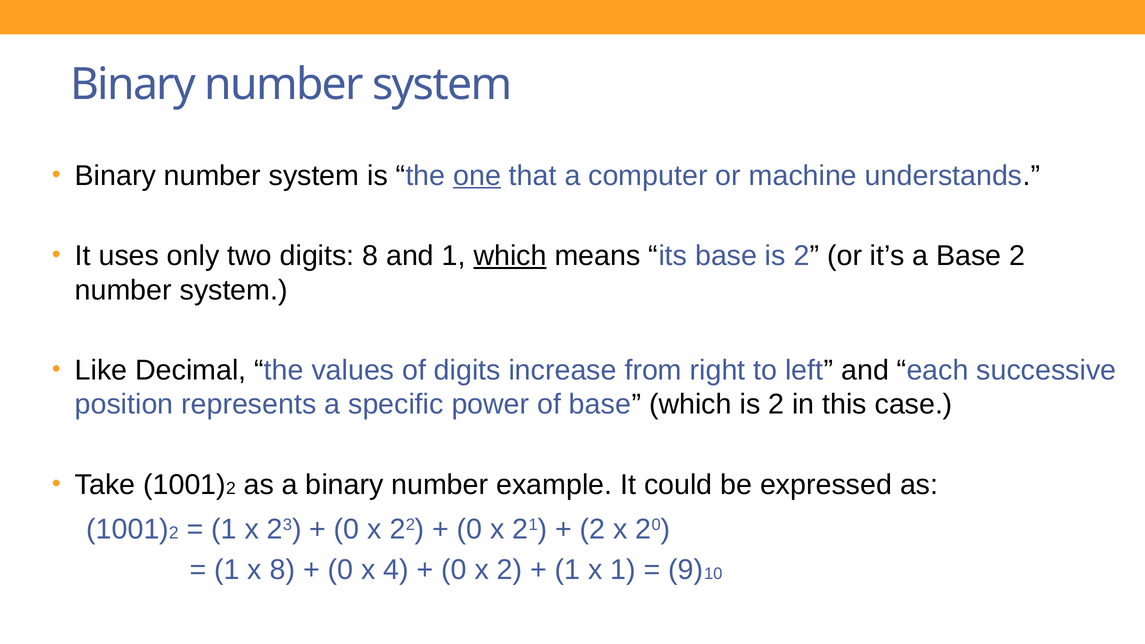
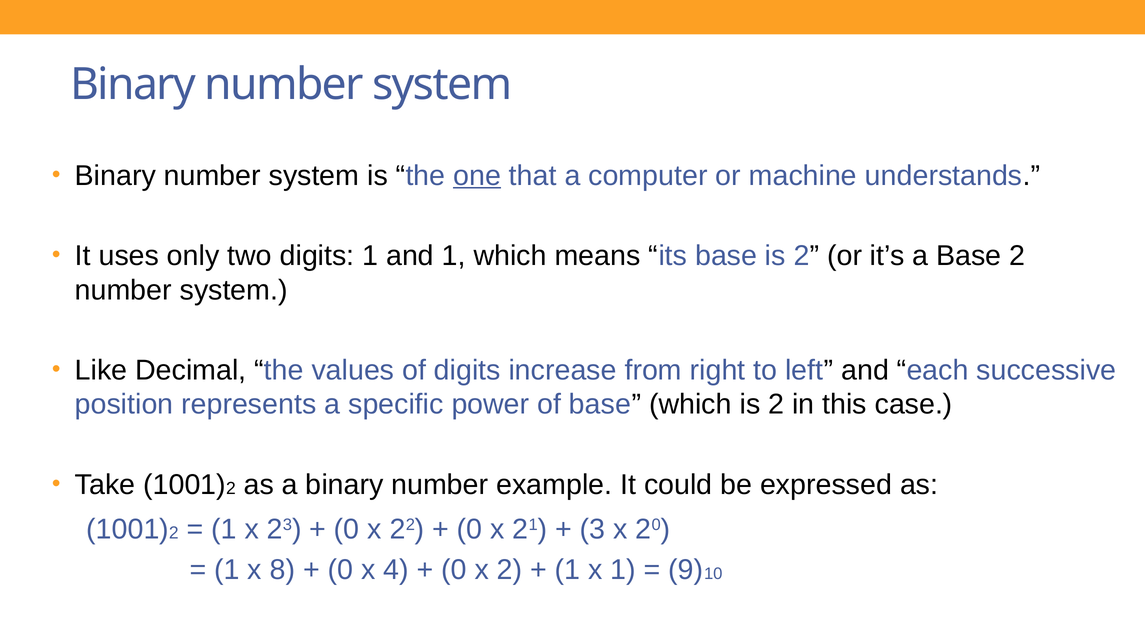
digits 8: 8 -> 1
which at (510, 256) underline: present -> none
2 at (592, 530): 2 -> 3
